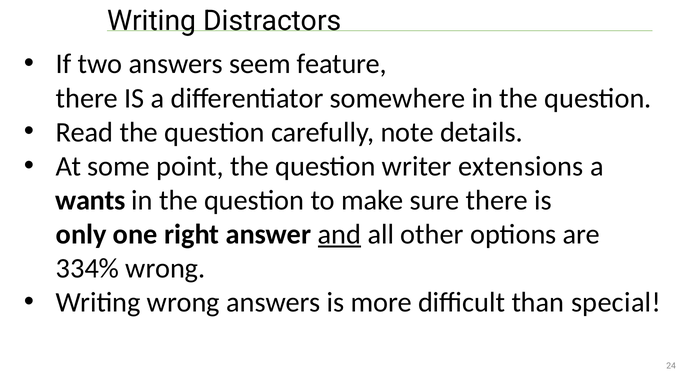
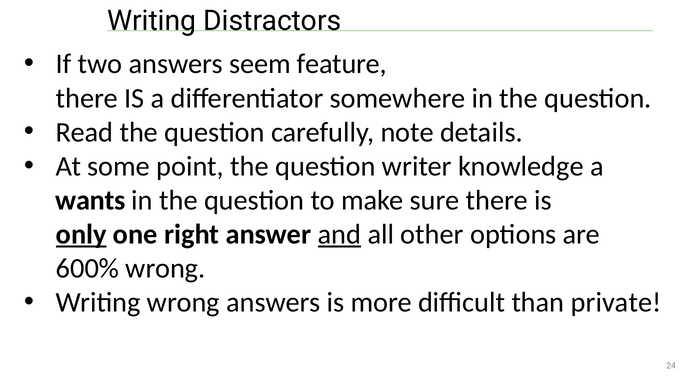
extensions: extensions -> knowledge
only underline: none -> present
334%: 334% -> 600%
special: special -> private
